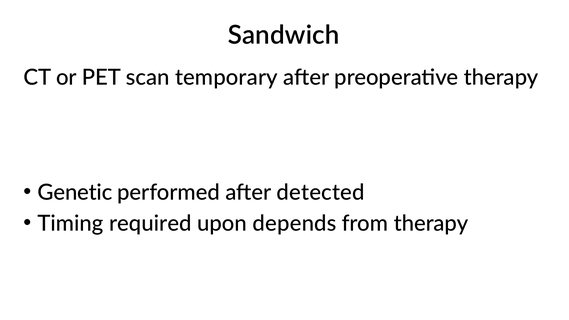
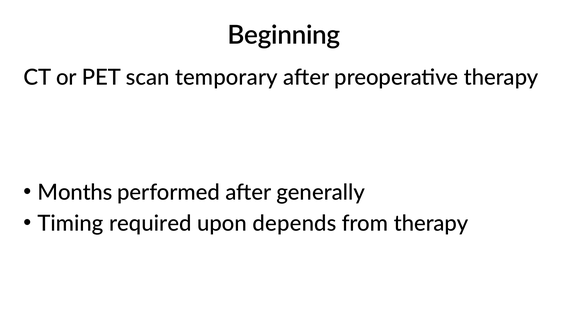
Sandwich: Sandwich -> Beginning
Genetic: Genetic -> Months
detected: detected -> generally
